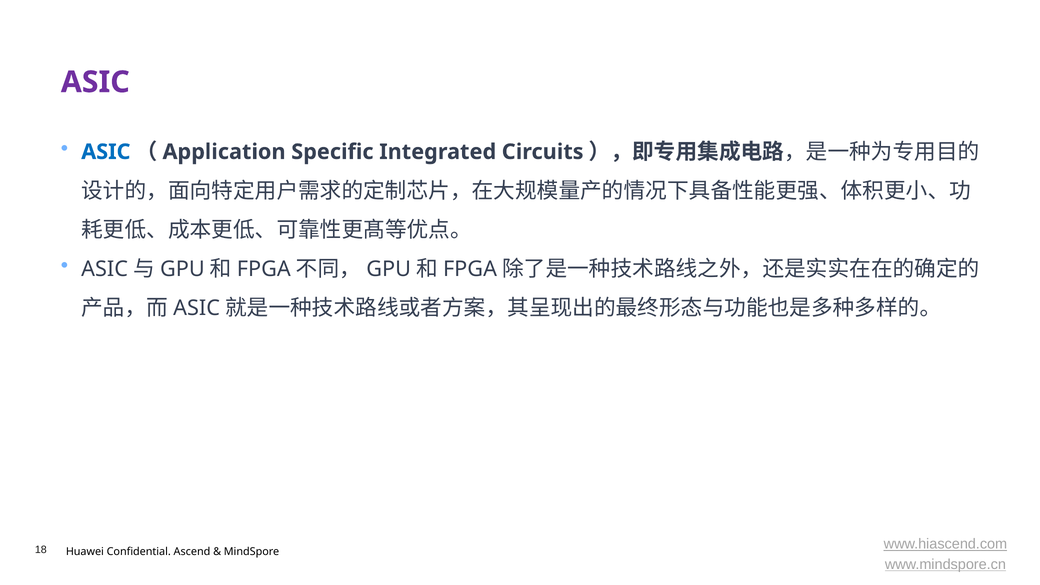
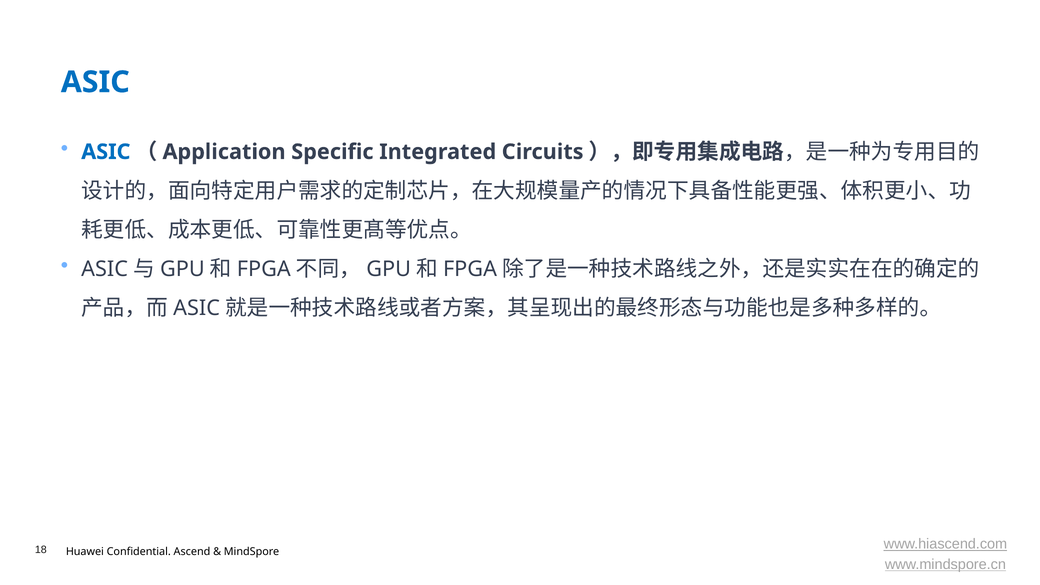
ASIC at (95, 82) colour: purple -> blue
